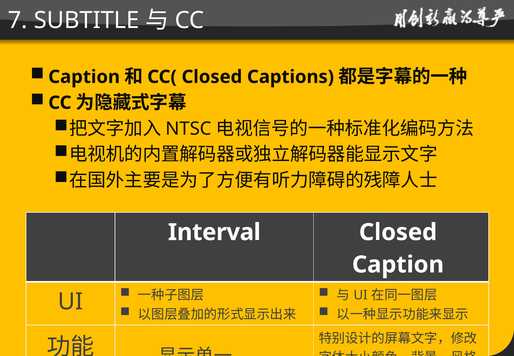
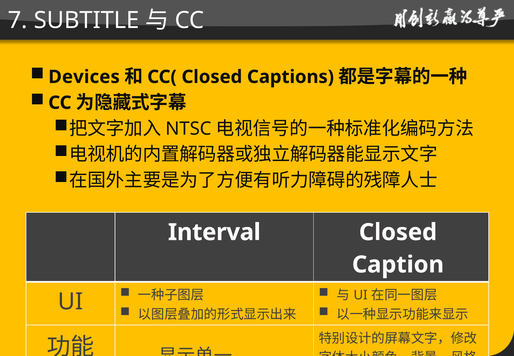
Caption at (84, 77): Caption -> Devices
